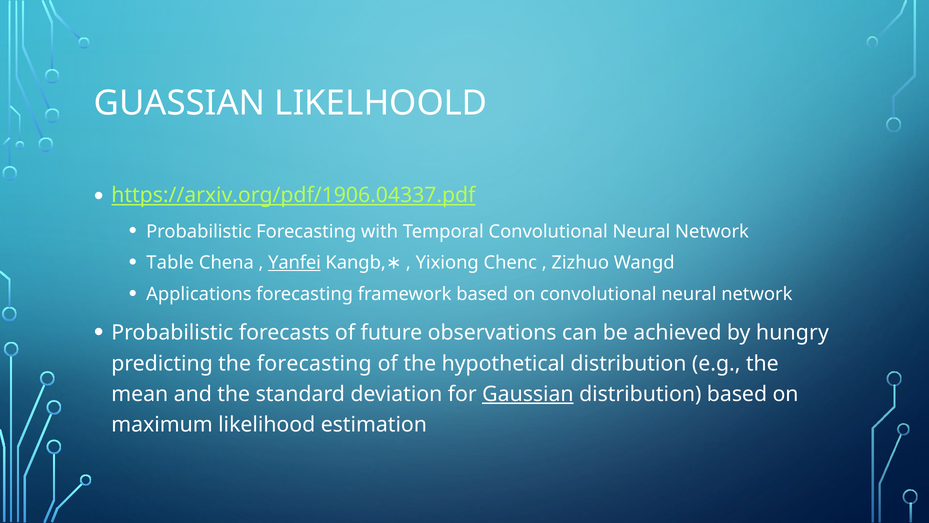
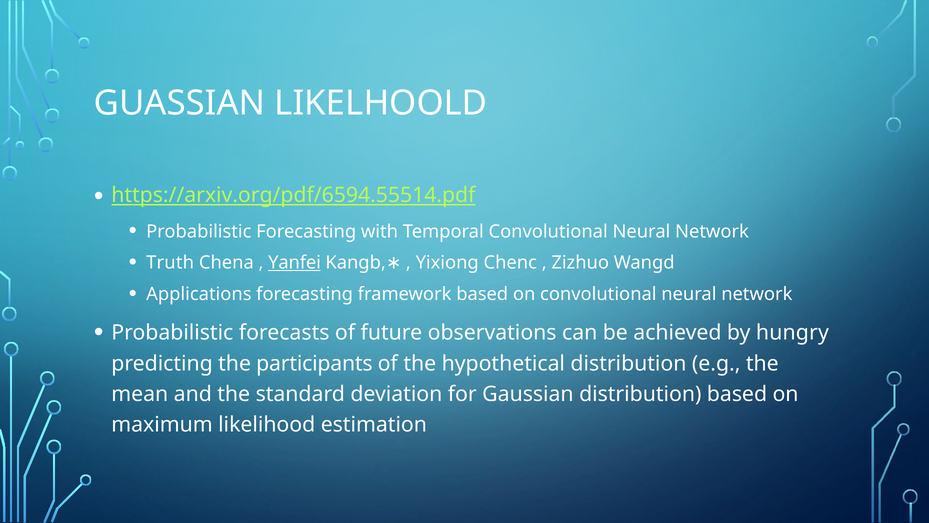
https://arxiv.org/pdf/1906.04337.pdf: https://arxiv.org/pdf/1906.04337.pdf -> https://arxiv.org/pdf/6594.55514.pdf
Table: Table -> Truth
the forecasting: forecasting -> participants
Gaussian underline: present -> none
